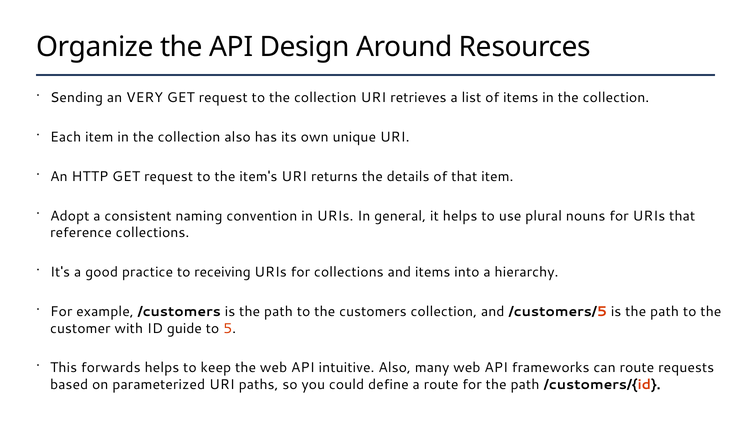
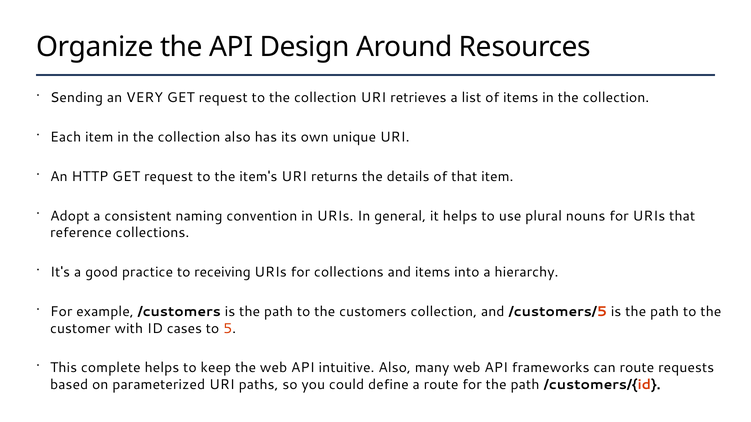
guide: guide -> cases
forwards: forwards -> complete
